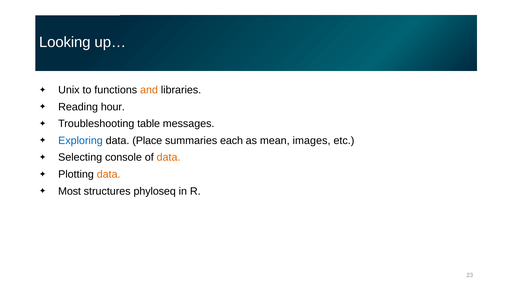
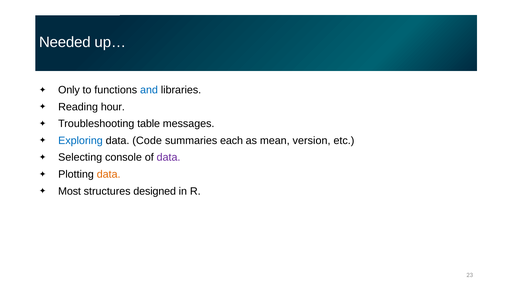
Looking: Looking -> Needed
Unix: Unix -> Only
and colour: orange -> blue
Place: Place -> Code
images: images -> version
data at (169, 157) colour: orange -> purple
phyloseq: phyloseq -> designed
